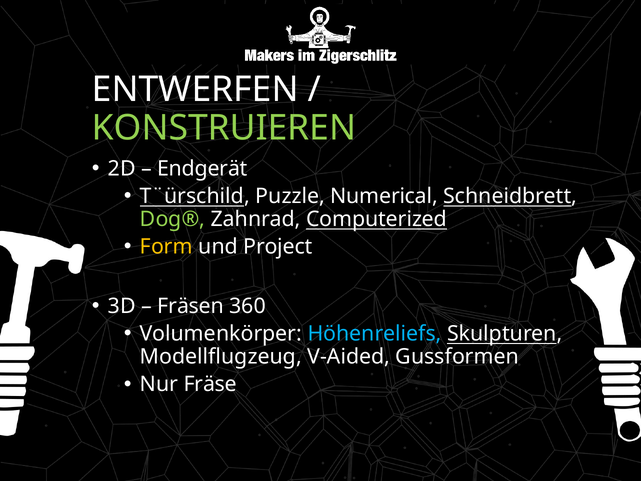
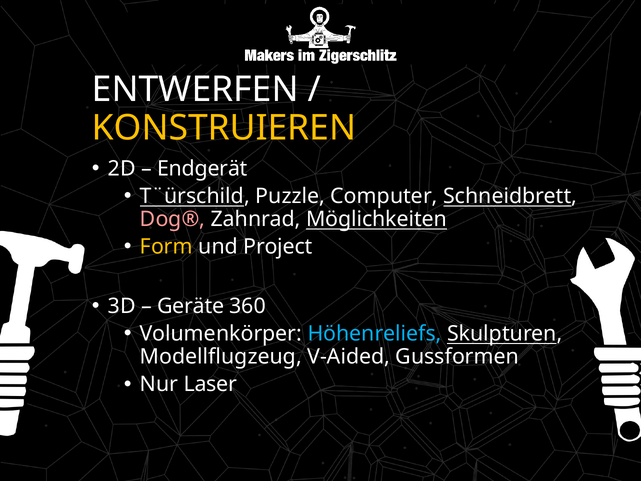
KONSTRUIEREN colour: light green -> yellow
Numerical: Numerical -> Computer
Dog® colour: light green -> pink
Computerized: Computerized -> Möglichkeiten
Fräsen: Fräsen -> Geräte
Fräse: Fräse -> Laser
